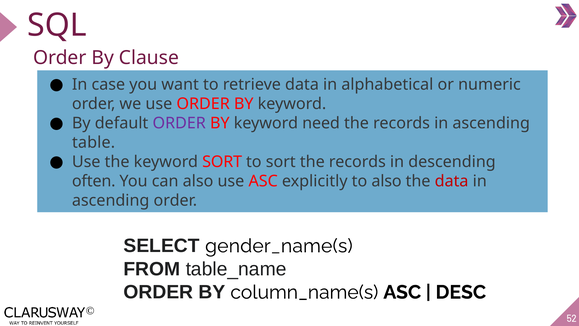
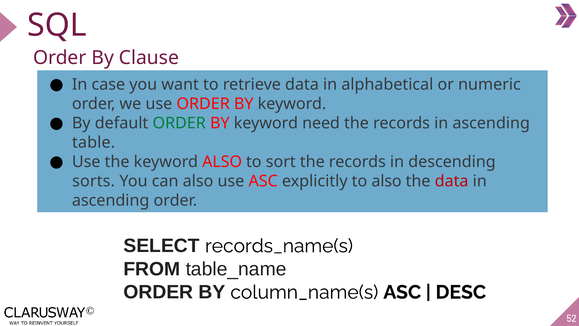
ORDER at (179, 123) colour: purple -> green
keyword SORT: SORT -> ALSO
often: often -> sorts
gender_name(s: gender_name(s -> records_name(s
